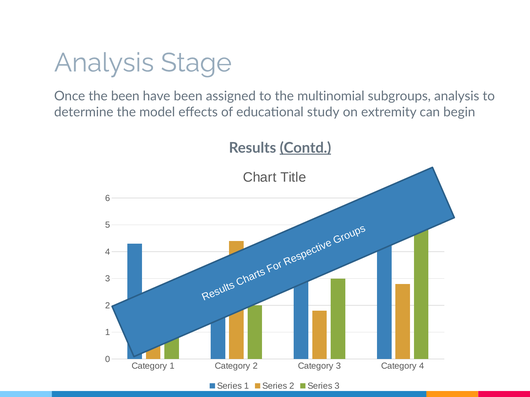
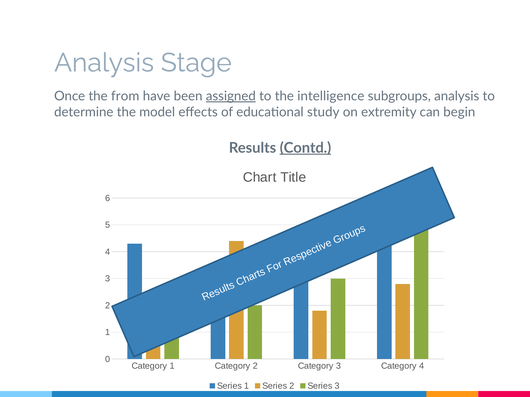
the been: been -> from
assigned underline: none -> present
multinomial: multinomial -> intelligence
